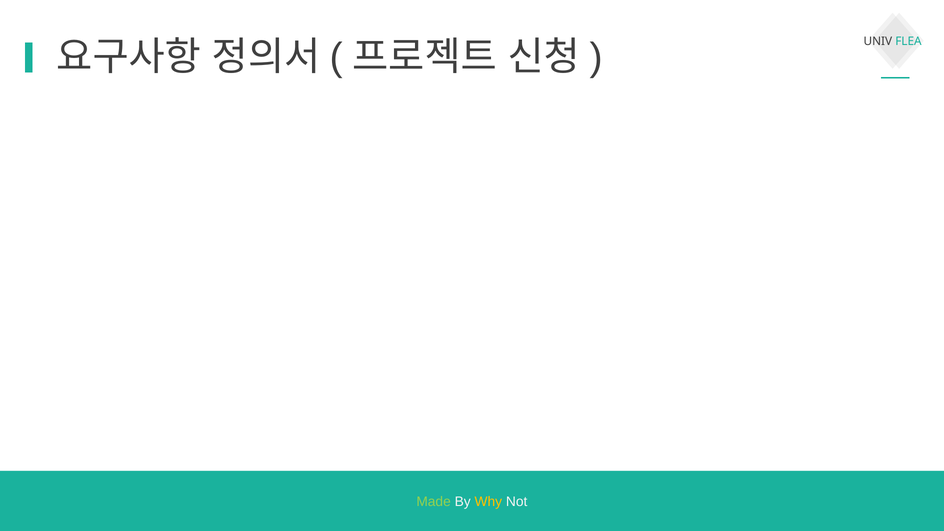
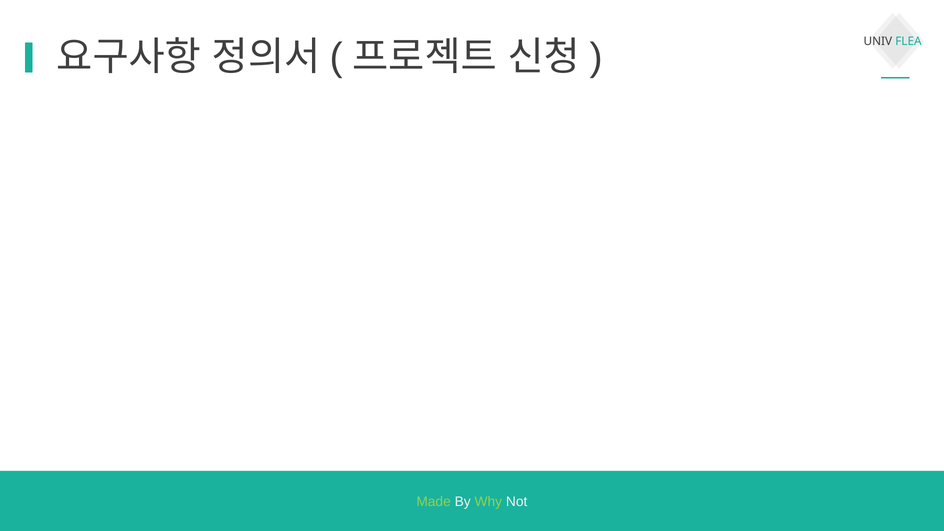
Why colour: yellow -> light green
